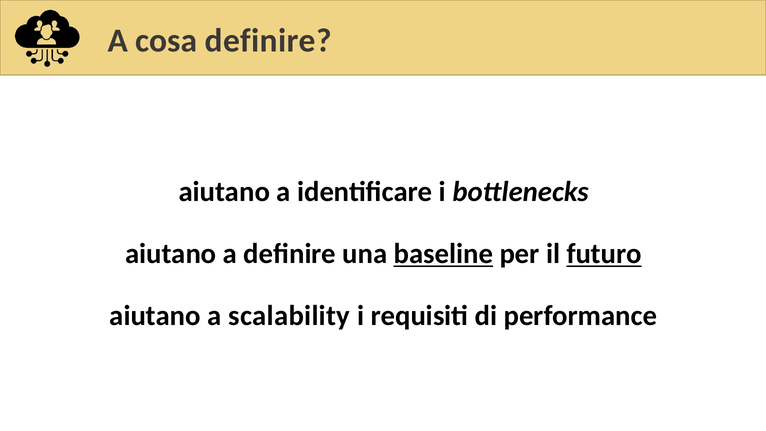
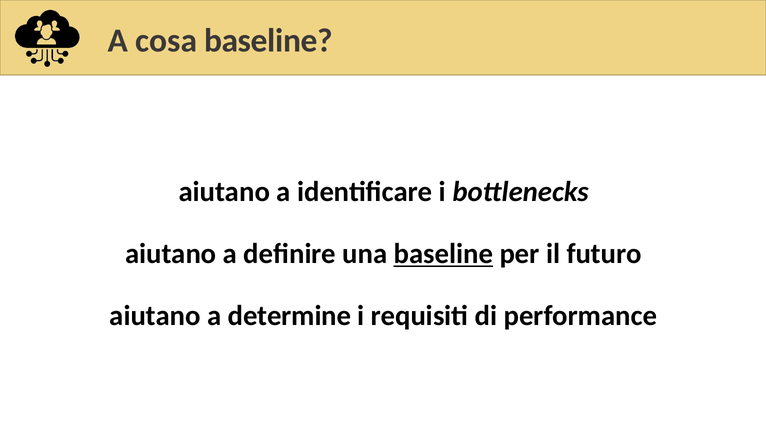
cosa definire: definire -> baseline
futuro underline: present -> none
scalability: scalability -> determine
